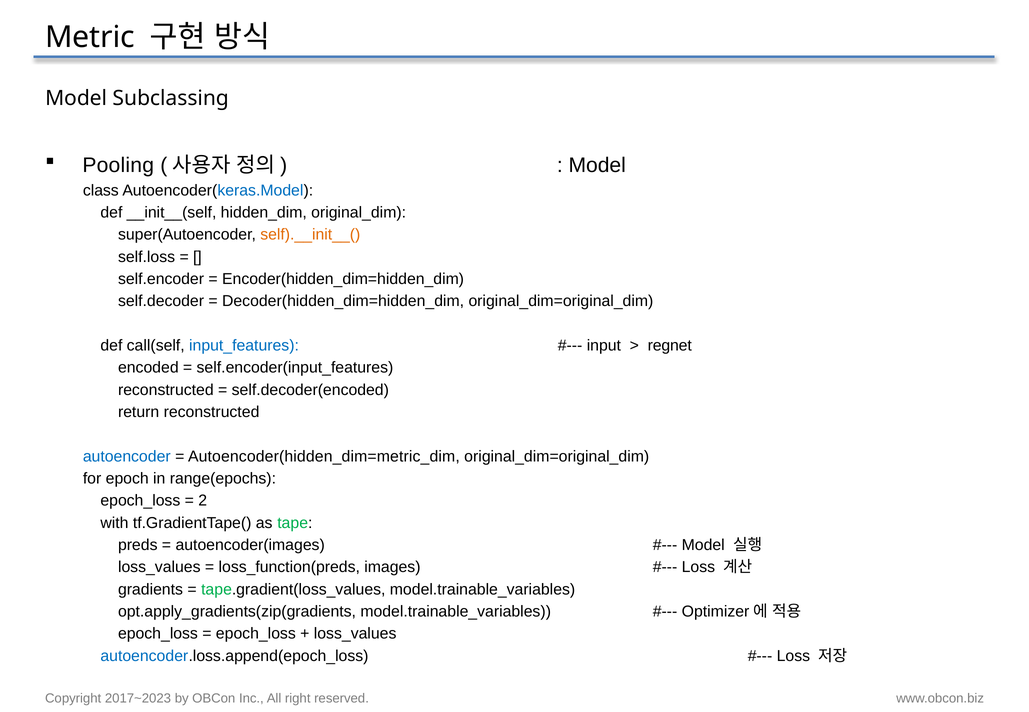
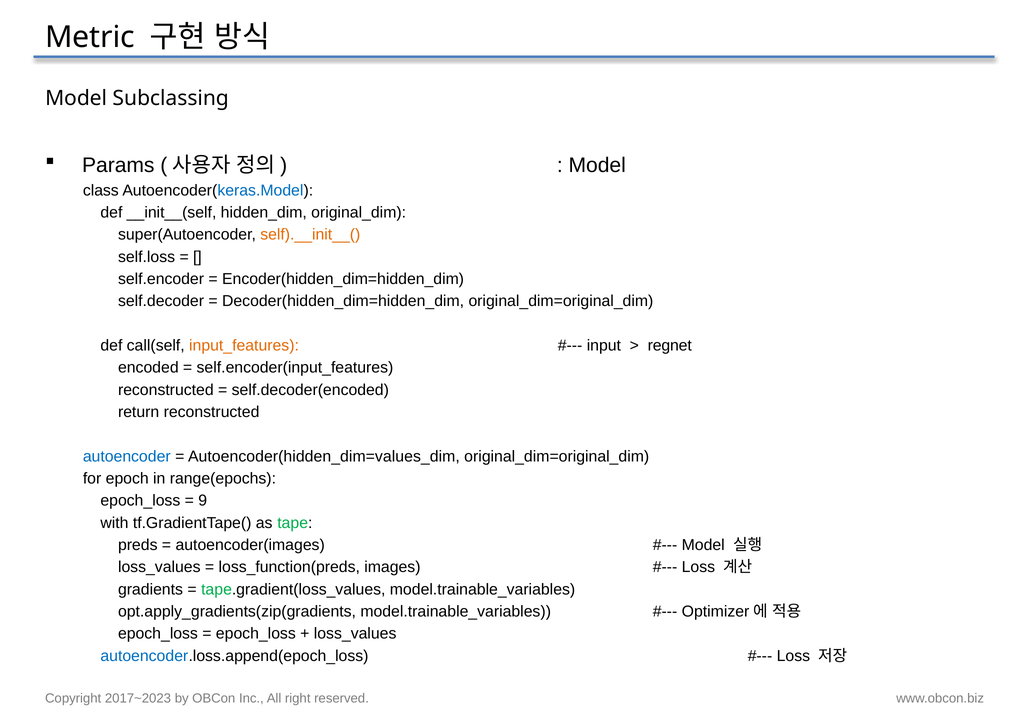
Pooling: Pooling -> Params
input_features colour: blue -> orange
Autoencoder(hidden_dim=metric_dim: Autoencoder(hidden_dim=metric_dim -> Autoencoder(hidden_dim=values_dim
2: 2 -> 9
